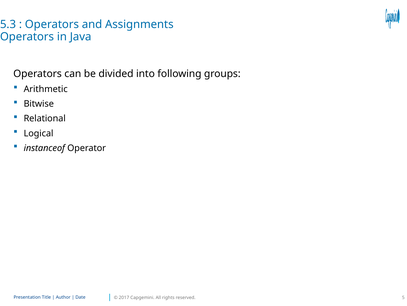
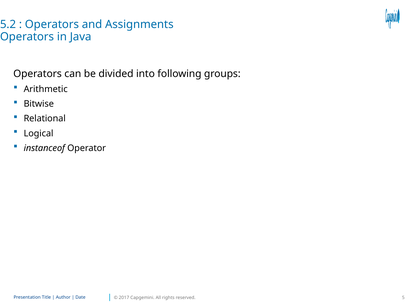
5.3: 5.3 -> 5.2
